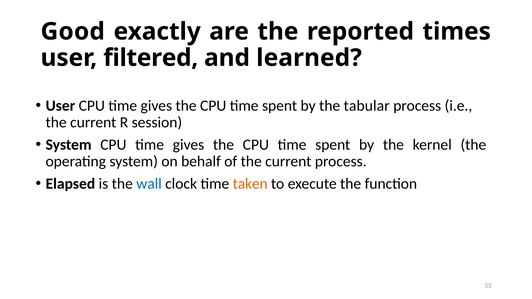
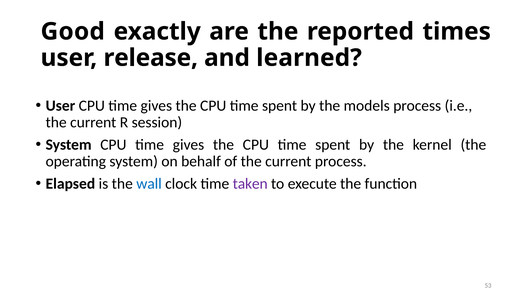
filtered: filtered -> release
tabular: tabular -> models
taken colour: orange -> purple
